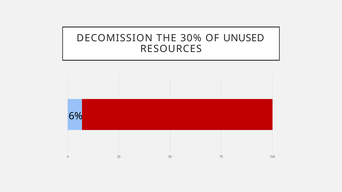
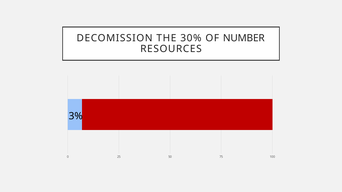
UNUSED: UNUSED -> NUMBER
6%: 6% -> 3%
